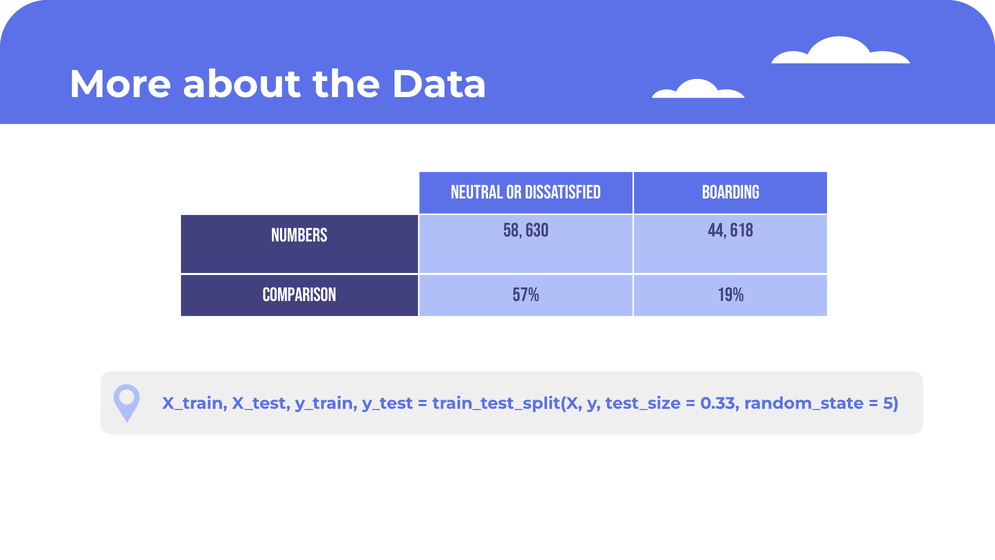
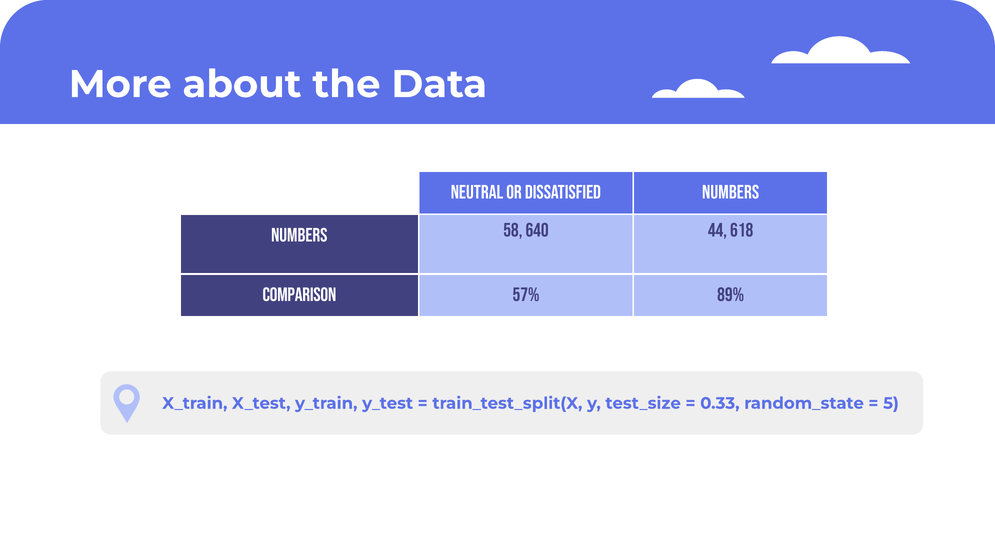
dissatisfied Boarding: Boarding -> Numbers
630: 630 -> 640
19%: 19% -> 89%
